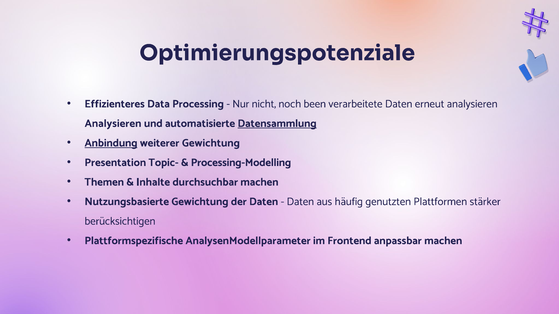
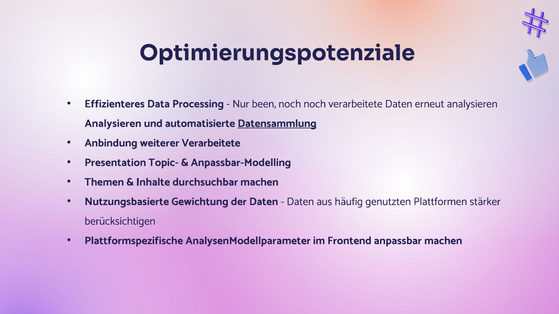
nicht: nicht -> been
noch been: been -> noch
Anbindung underline: present -> none
weiterer Gewichtung: Gewichtung -> Verarbeitete
Processing-Modelling: Processing-Modelling -> Anpassbar-Modelling
